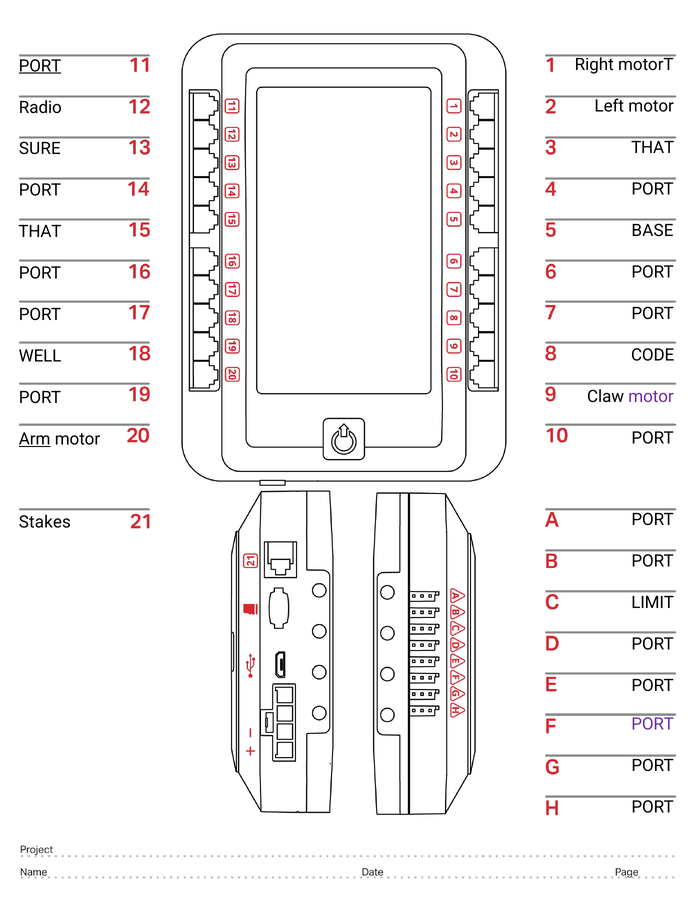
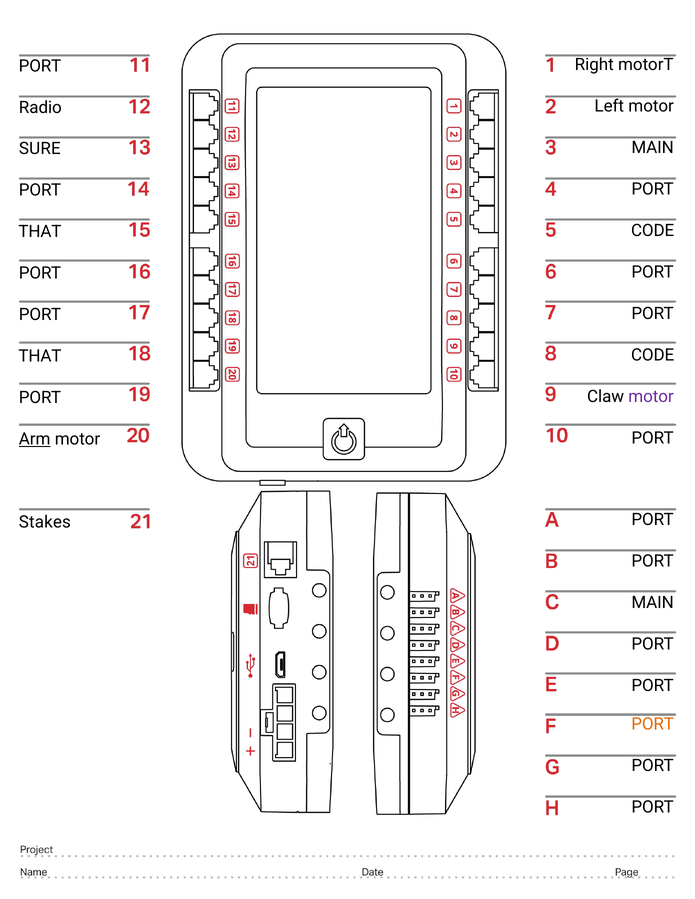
PORT at (40, 66) underline: present -> none
THAT at (653, 148): THAT -> MAIN
BASE at (652, 231): BASE -> CODE
WELL at (40, 356): WELL -> THAT
LIMIT at (653, 603): LIMIT -> MAIN
PORT at (653, 724) colour: purple -> orange
